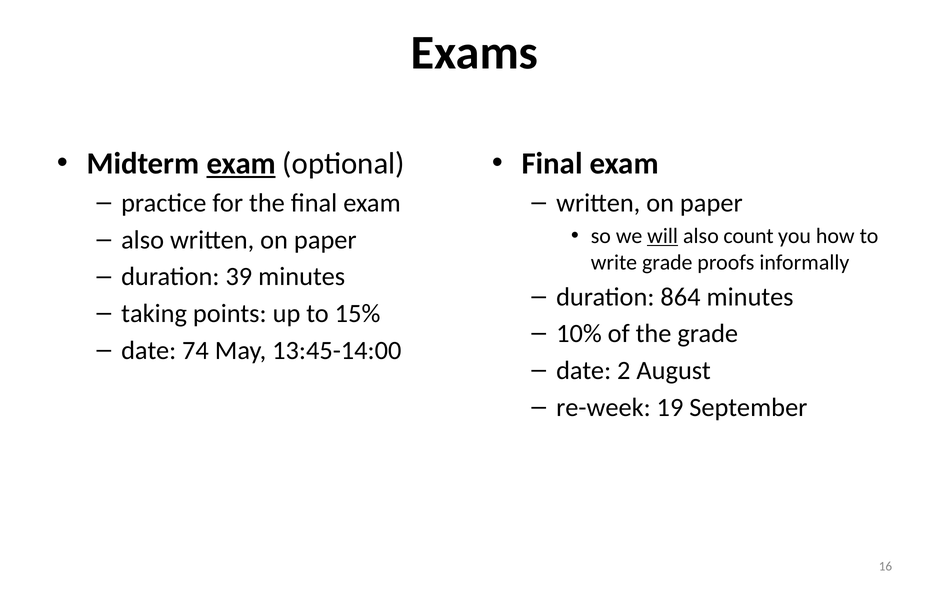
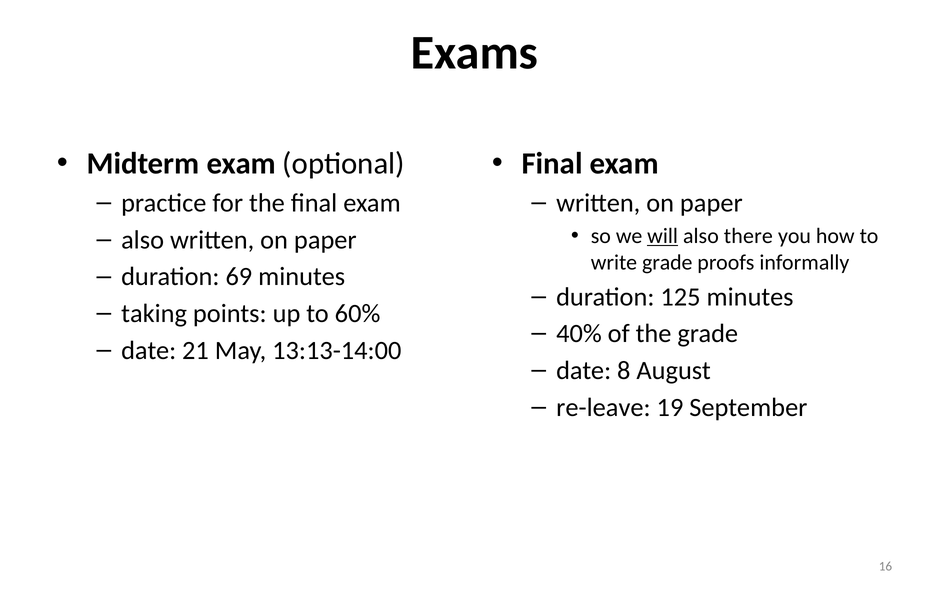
exam at (241, 164) underline: present -> none
count: count -> there
39: 39 -> 69
864: 864 -> 125
15%: 15% -> 60%
10%: 10% -> 40%
74: 74 -> 21
13:45-14:00: 13:45-14:00 -> 13:13-14:00
2: 2 -> 8
re-week: re-week -> re-leave
